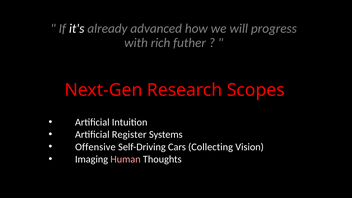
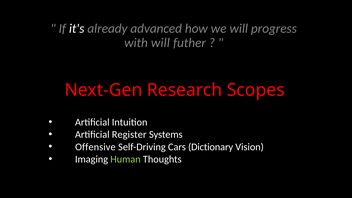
with rich: rich -> will
Collecting: Collecting -> Dictionary
Human colour: pink -> light green
